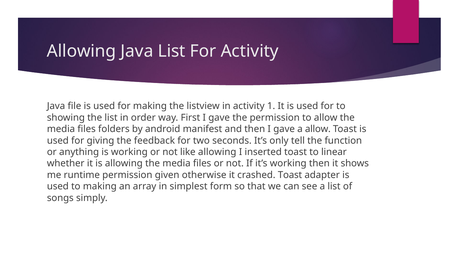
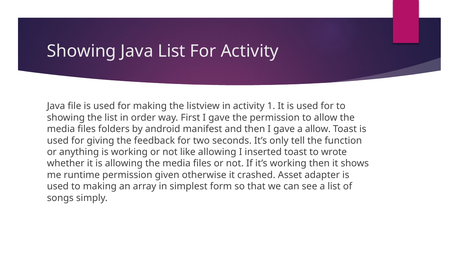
Allowing at (82, 51): Allowing -> Showing
linear: linear -> wrote
crashed Toast: Toast -> Asset
